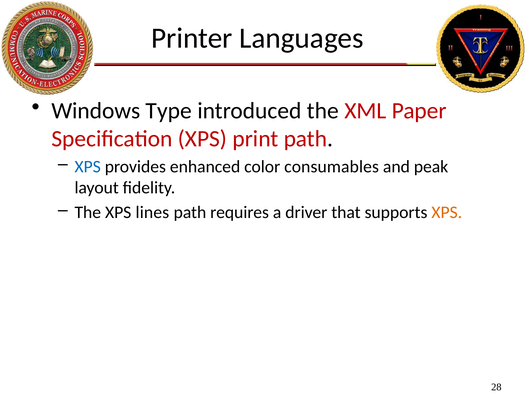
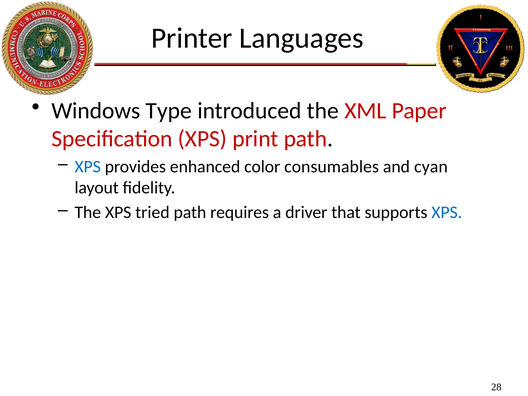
peak: peak -> cyan
lines: lines -> tried
XPS at (447, 212) colour: orange -> blue
